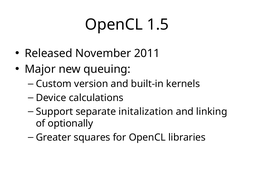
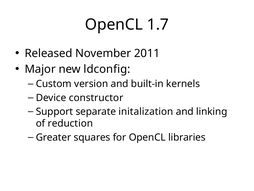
1.5: 1.5 -> 1.7
queuing: queuing -> ldconfig
calculations: calculations -> constructor
optionally: optionally -> reduction
